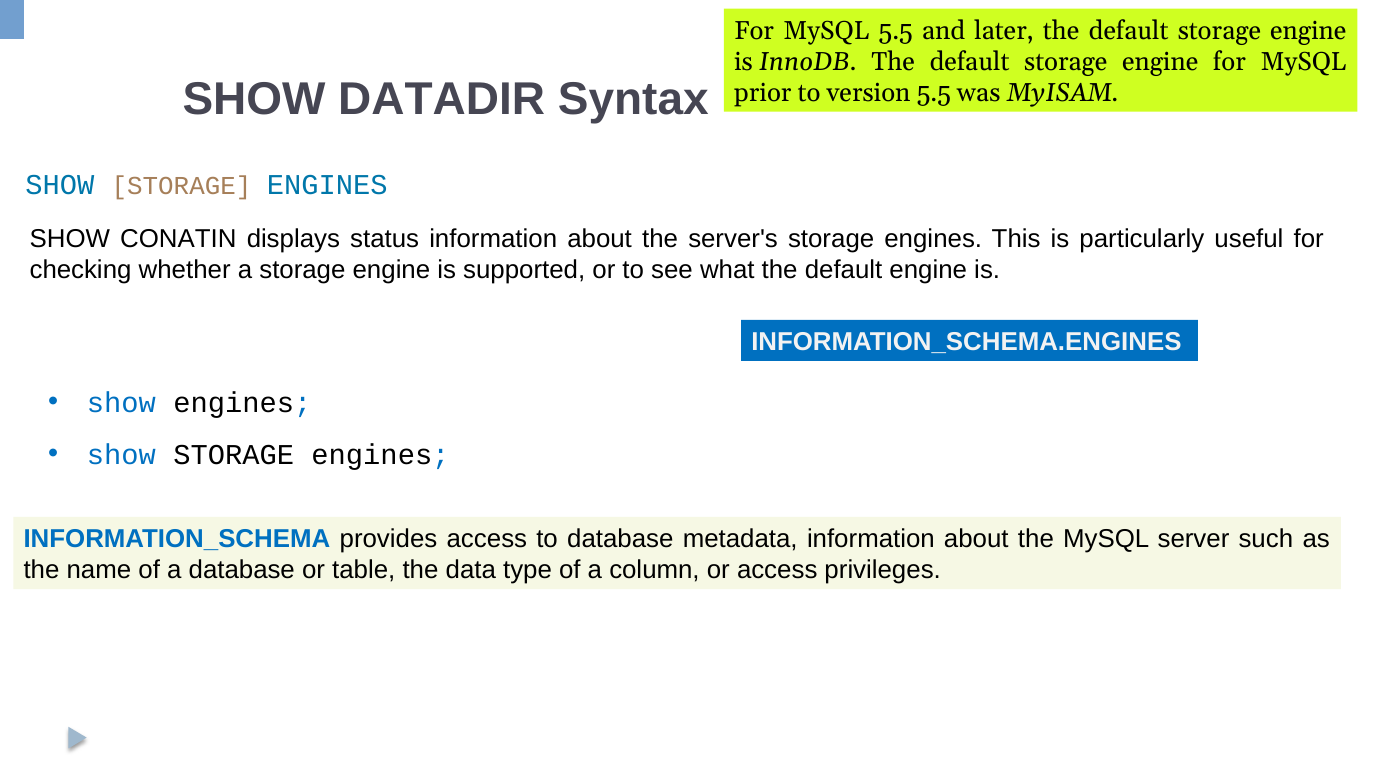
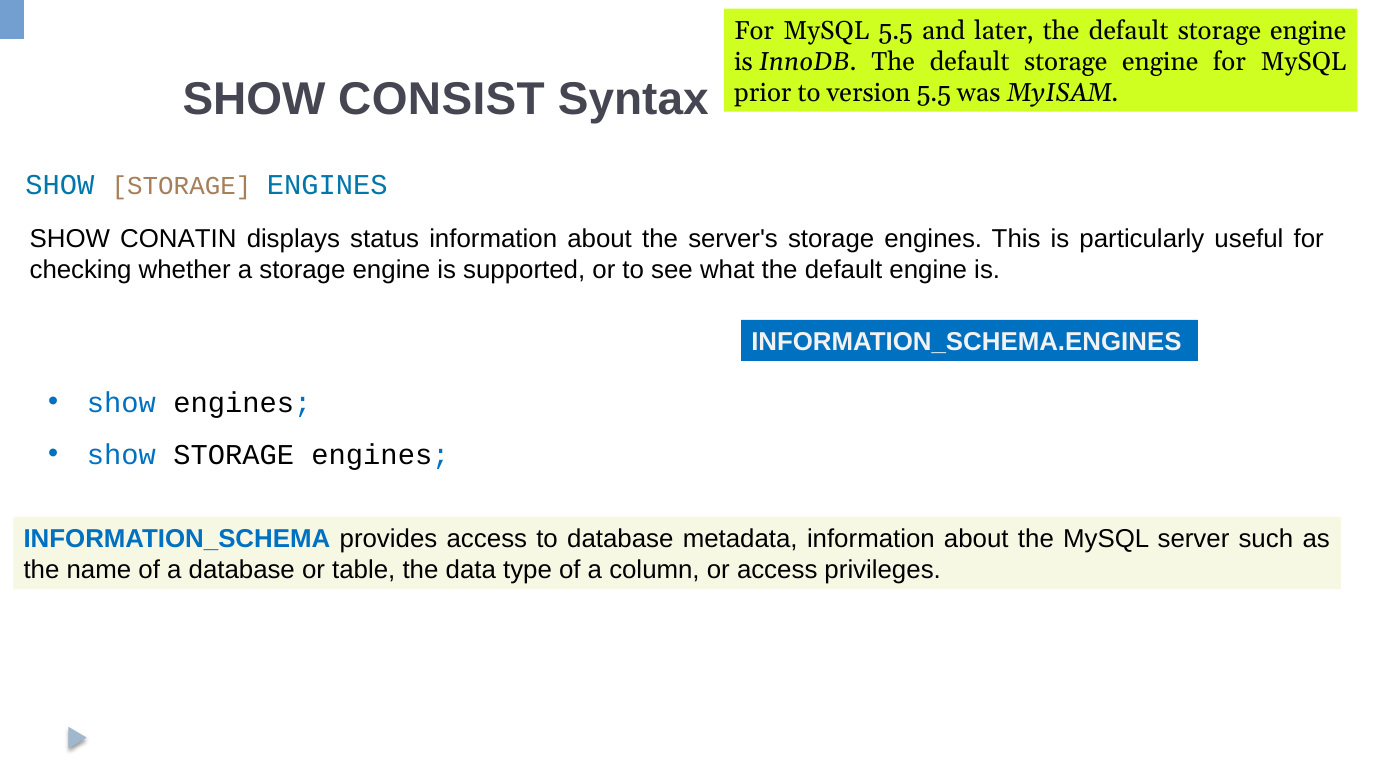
DATADIR: DATADIR -> CONSIST
